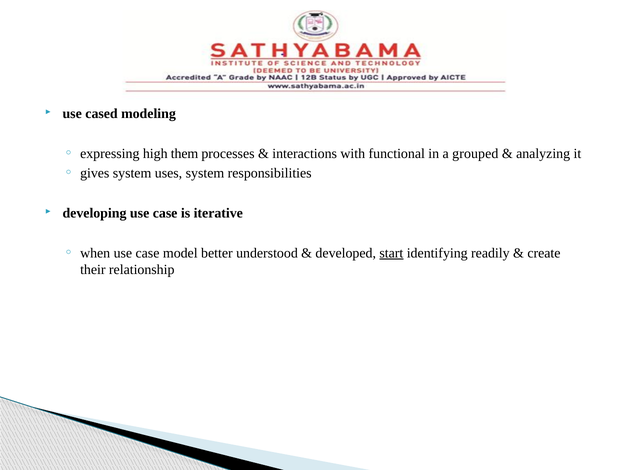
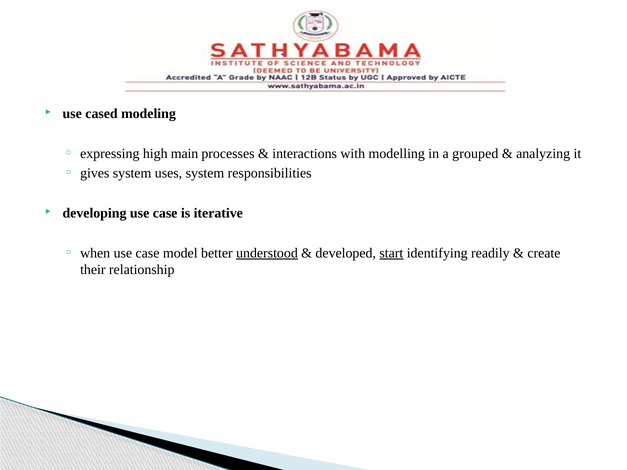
them: them -> main
functional: functional -> modelling
understood underline: none -> present
